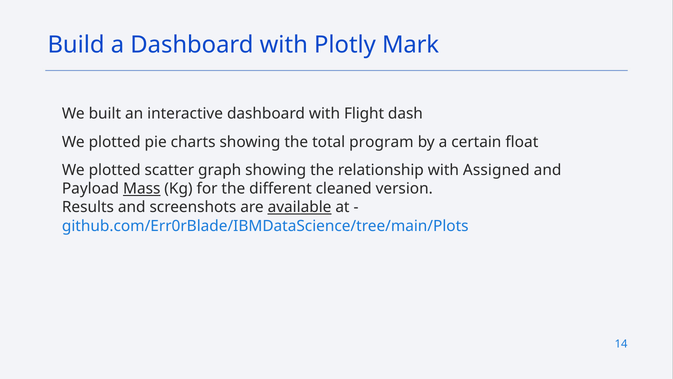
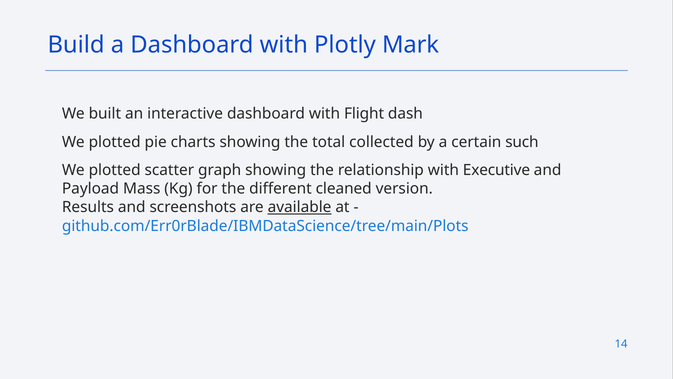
program: program -> collected
float: float -> such
Assigned: Assigned -> Executive
Mass underline: present -> none
